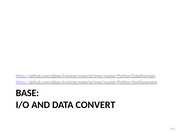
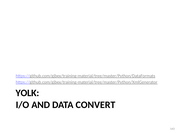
BASE: BASE -> YOLK
